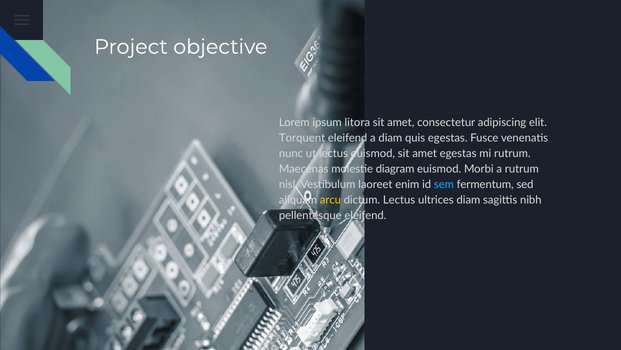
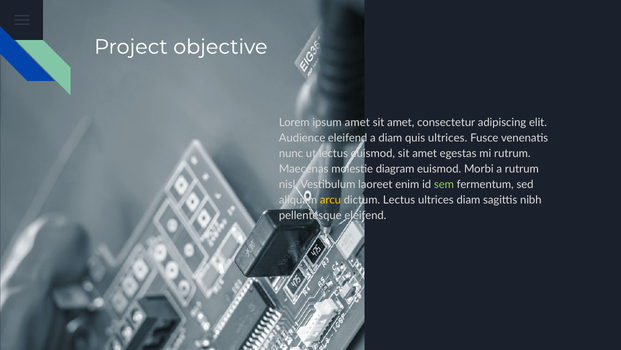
ipsum litora: litora -> amet
Torquent: Torquent -> Audience
quis egestas: egestas -> ultrices
sem colour: light blue -> light green
